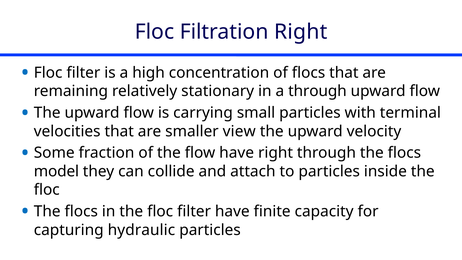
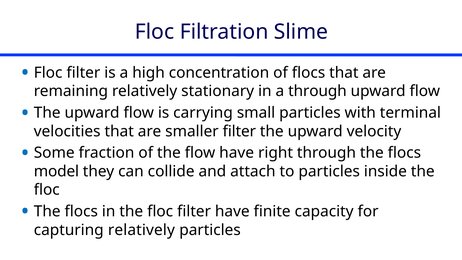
Filtration Right: Right -> Slime
smaller view: view -> filter
capturing hydraulic: hydraulic -> relatively
